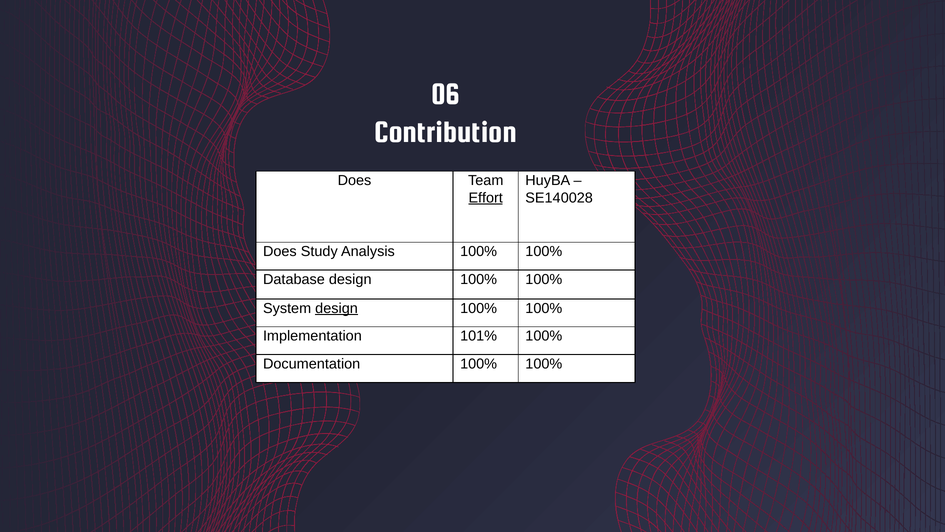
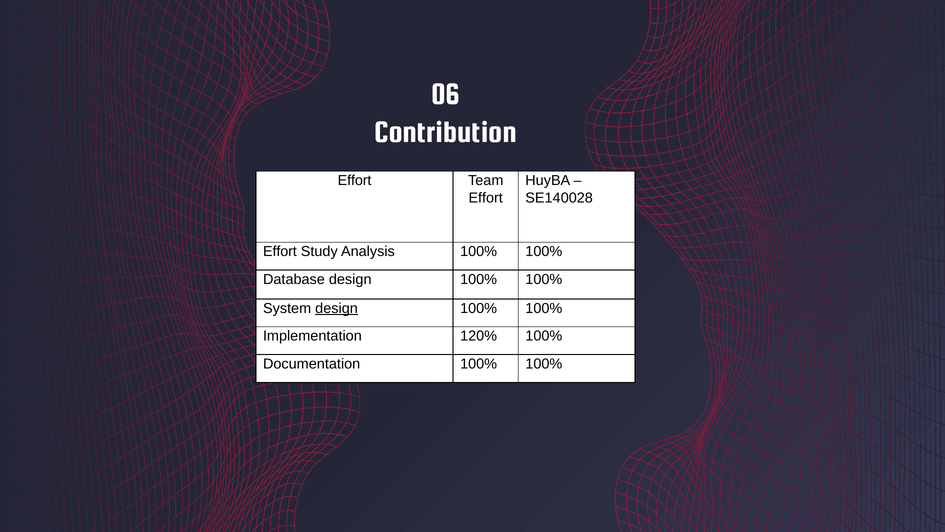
Does at (354, 181): Does -> Effort
Effort at (486, 198) underline: present -> none
Does at (280, 251): Does -> Effort
101%: 101% -> 120%
